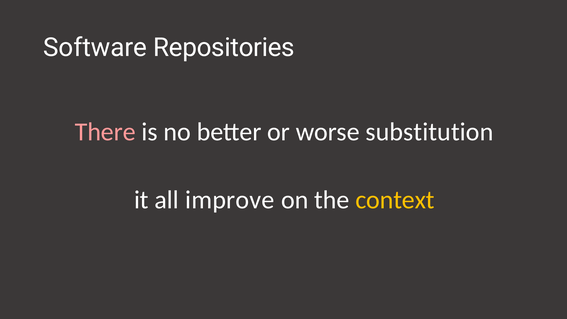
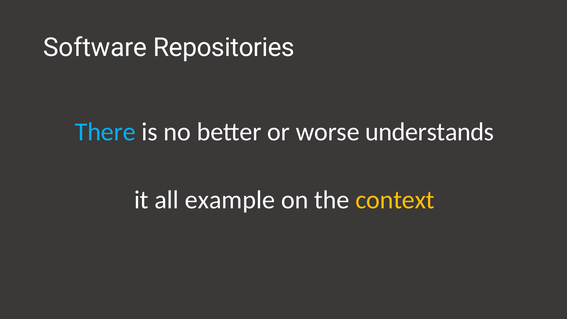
There colour: pink -> light blue
substitution: substitution -> understands
improve: improve -> example
